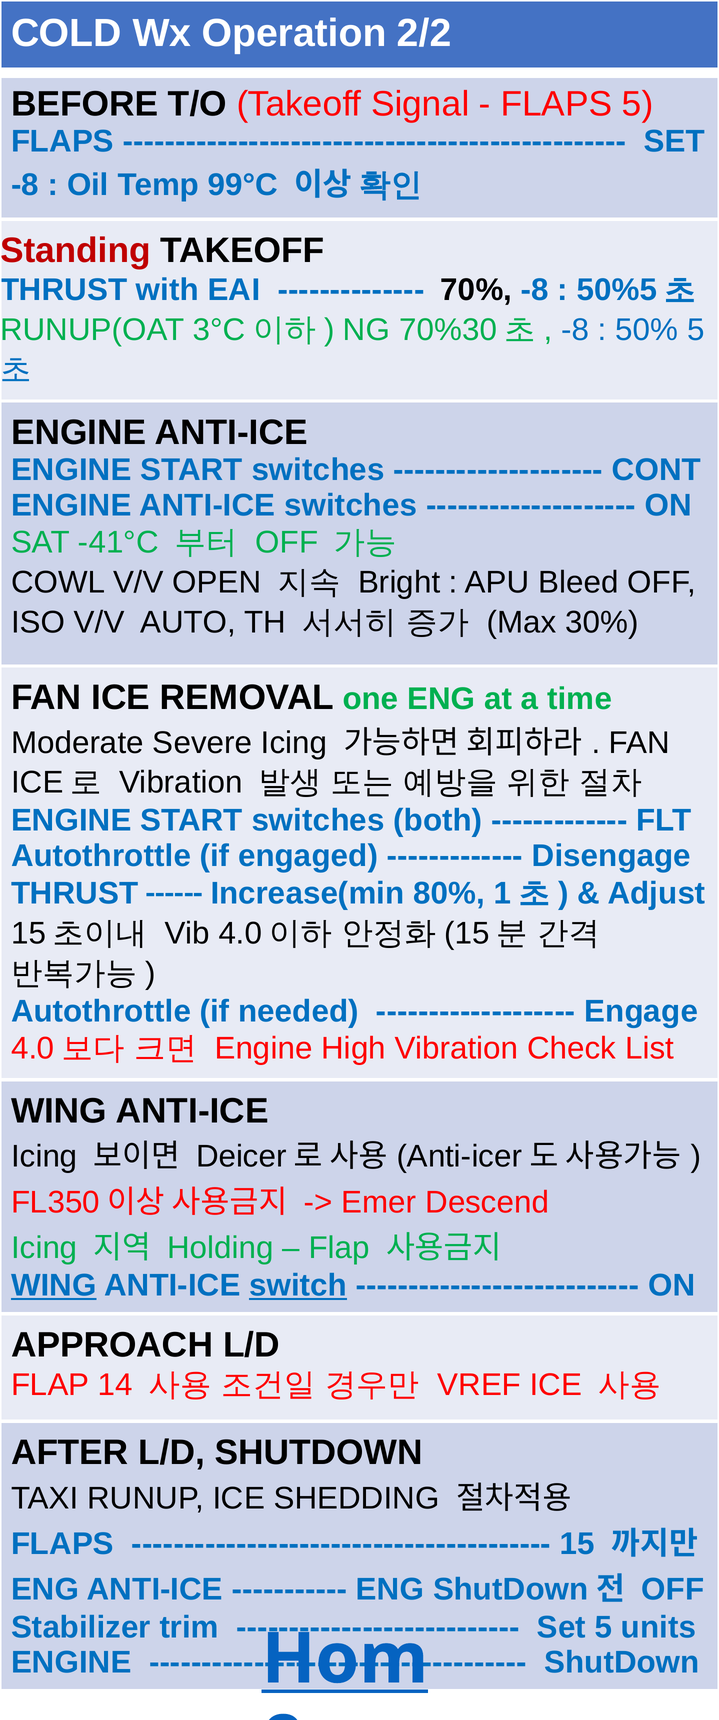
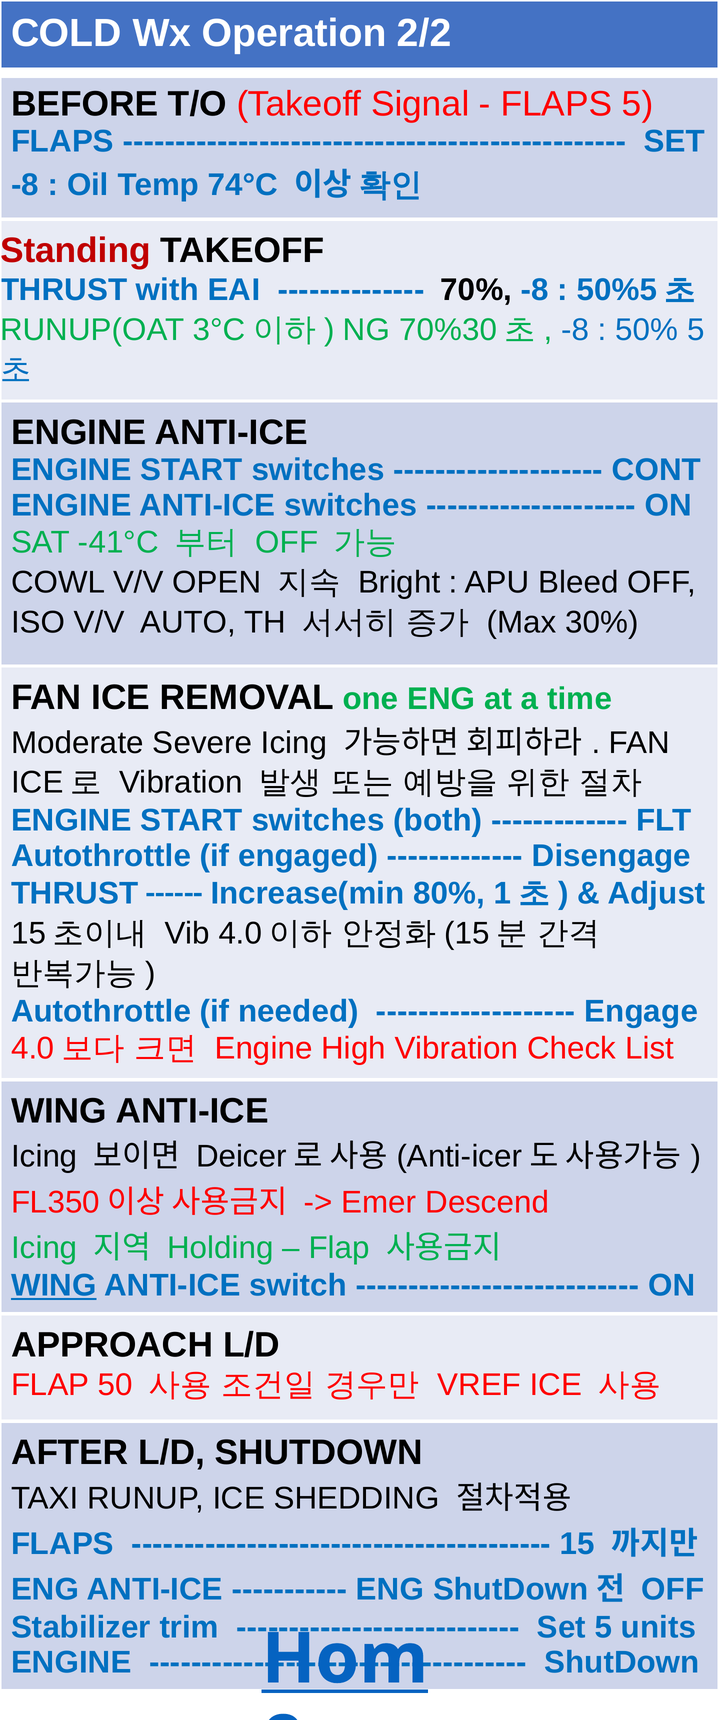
99°C: 99°C -> 74°C
switch underline: present -> none
14: 14 -> 50
